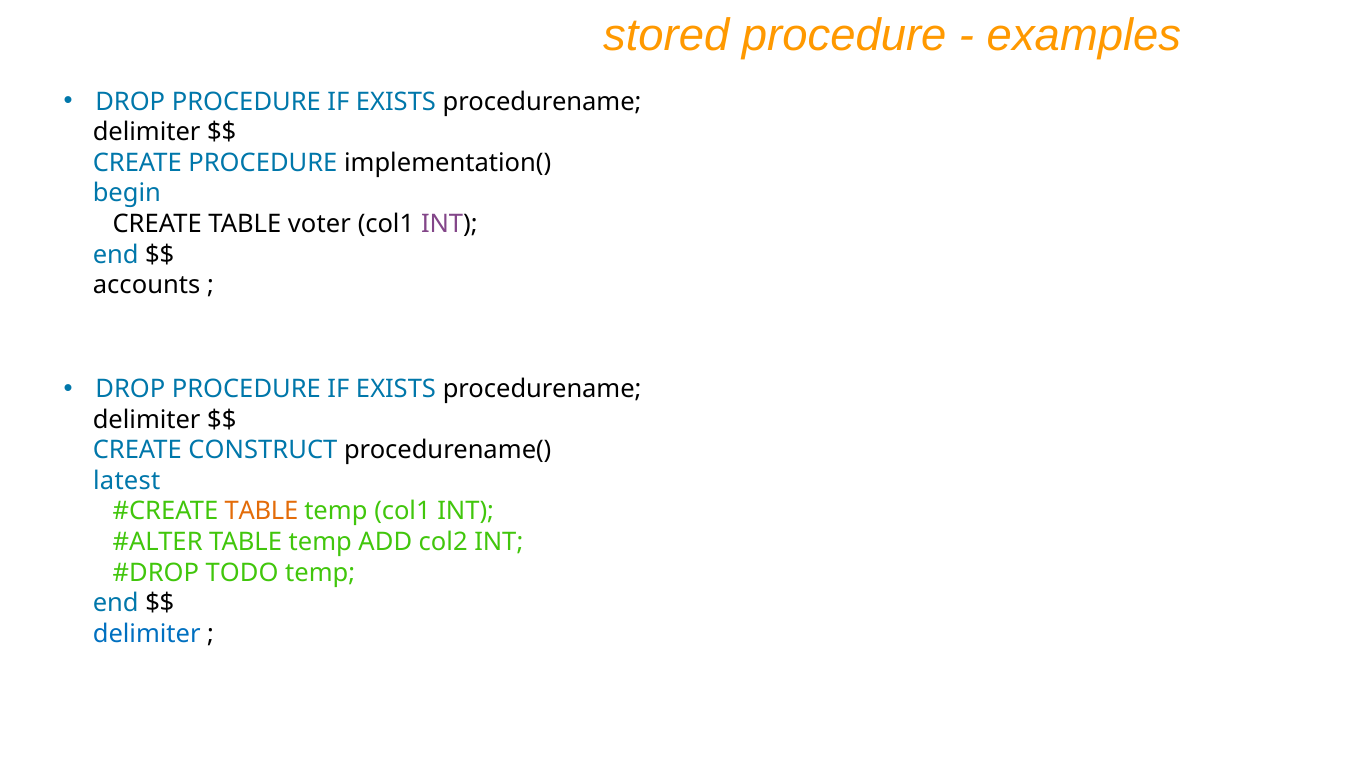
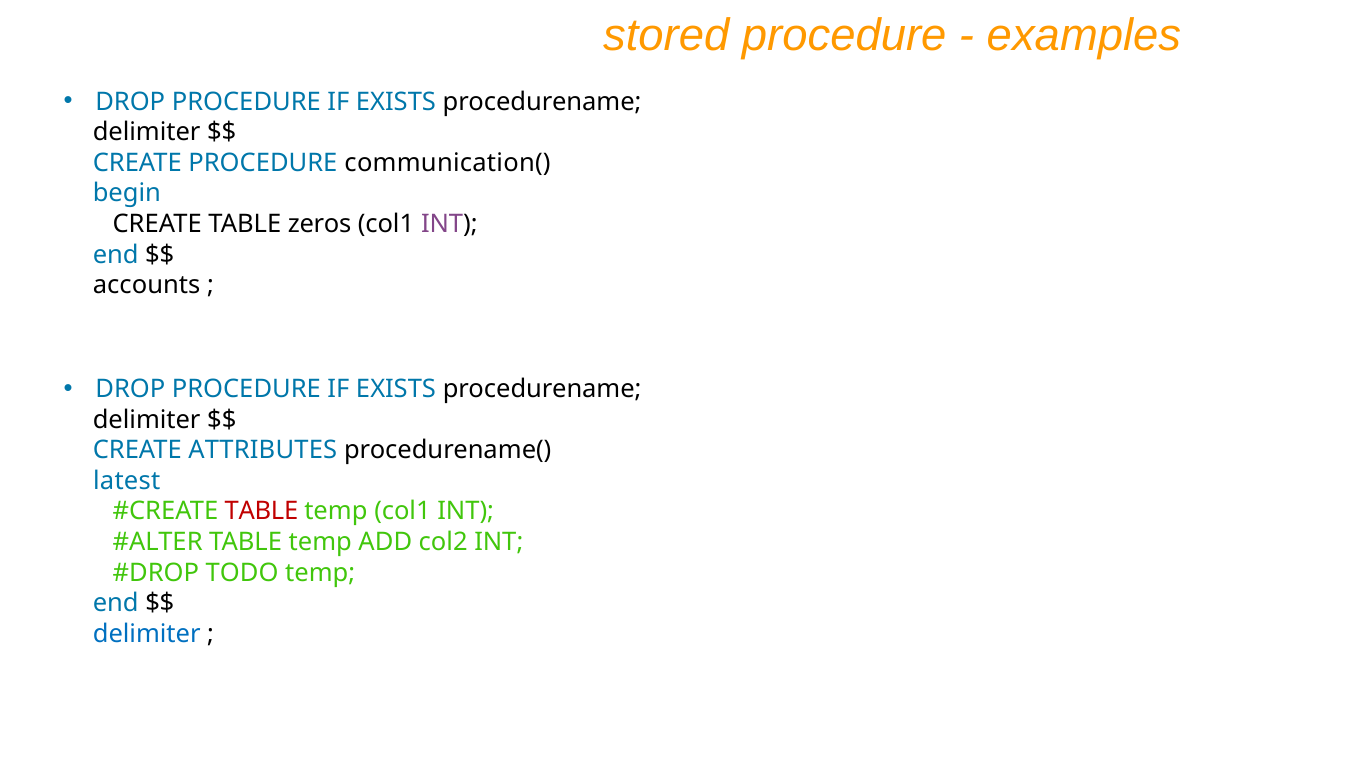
implementation(: implementation( -> communication(
voter: voter -> zeros
CONSTRUCT: CONSTRUCT -> ATTRIBUTES
TABLE at (261, 512) colour: orange -> red
